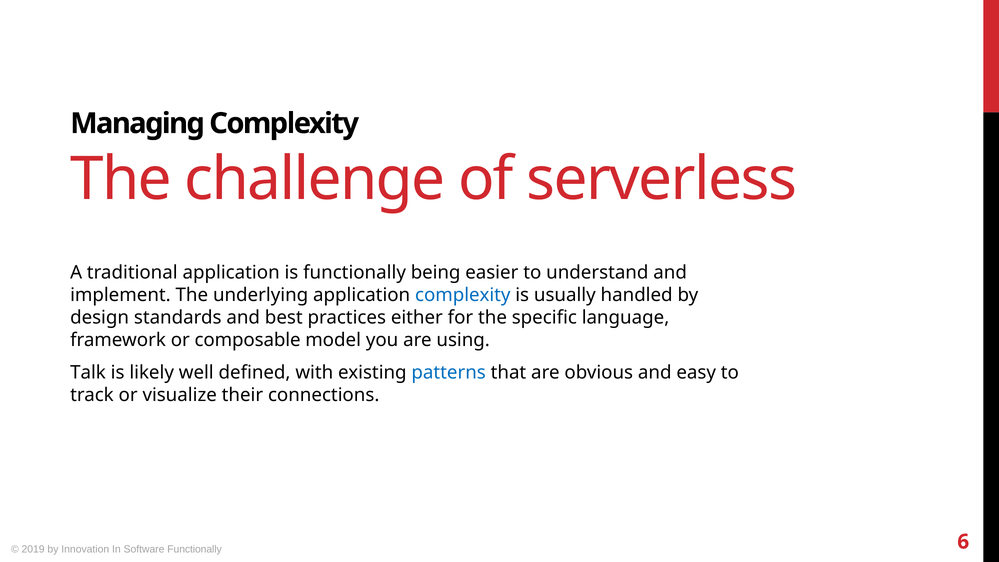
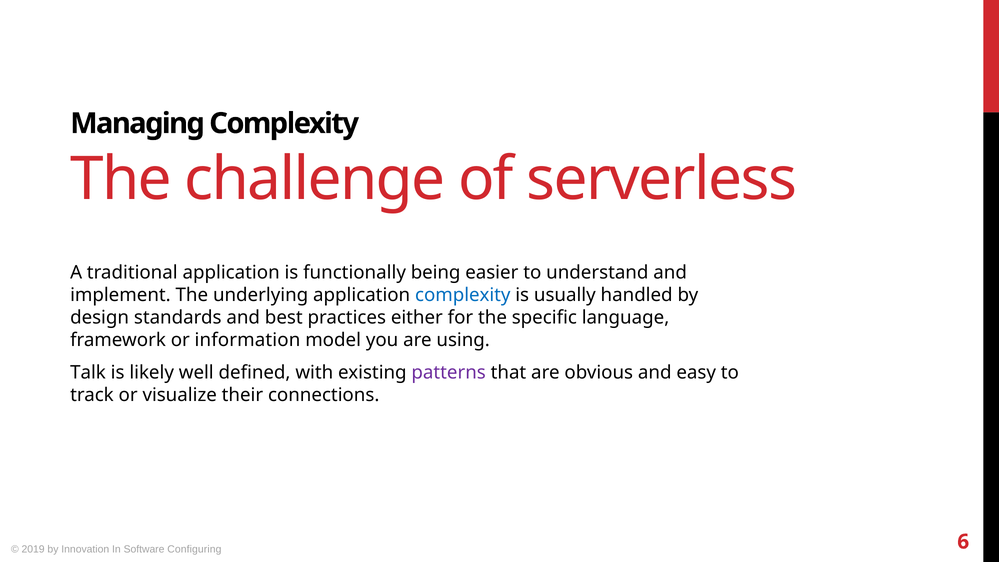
composable: composable -> information
patterns colour: blue -> purple
Software Functionally: Functionally -> Configuring
